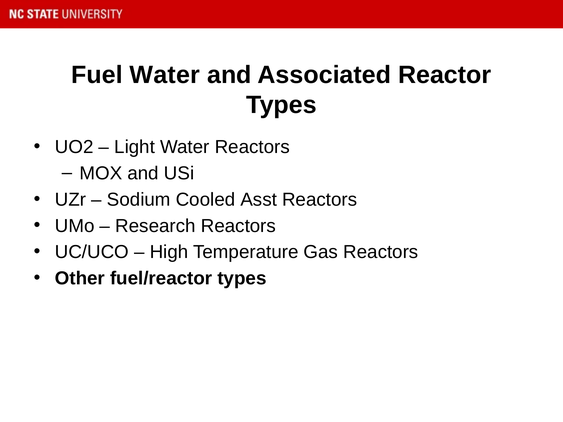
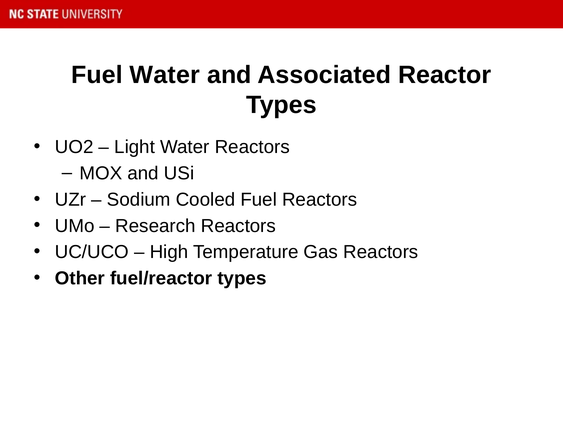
Cooled Asst: Asst -> Fuel
